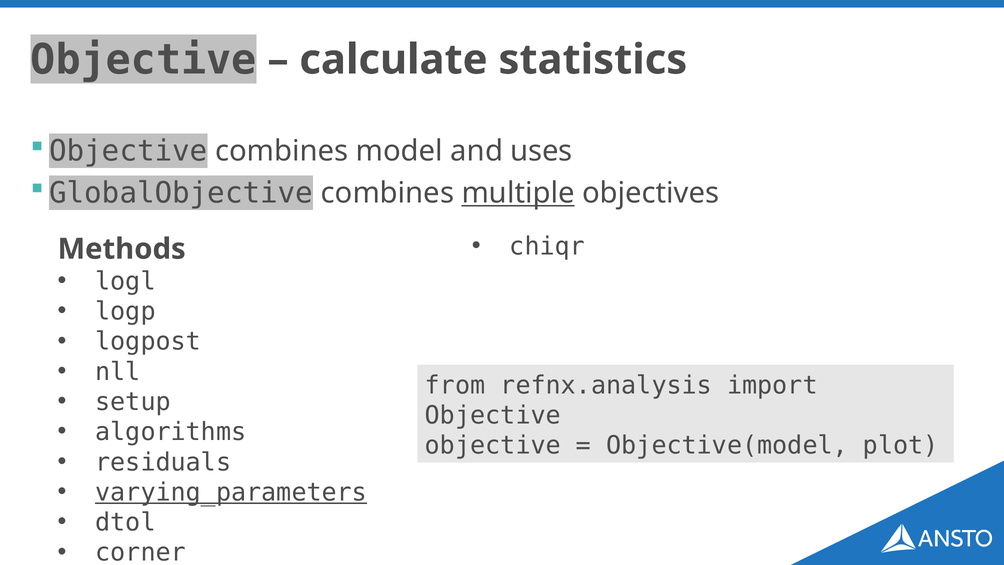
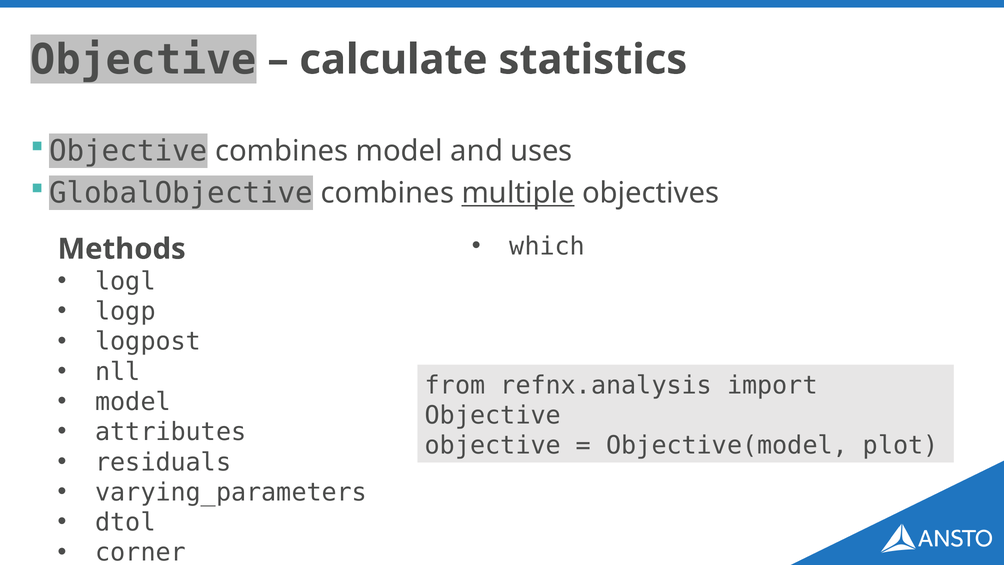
chiqr: chiqr -> which
setup at (133, 402): setup -> model
algorithms: algorithms -> attributes
varying_parameters underline: present -> none
